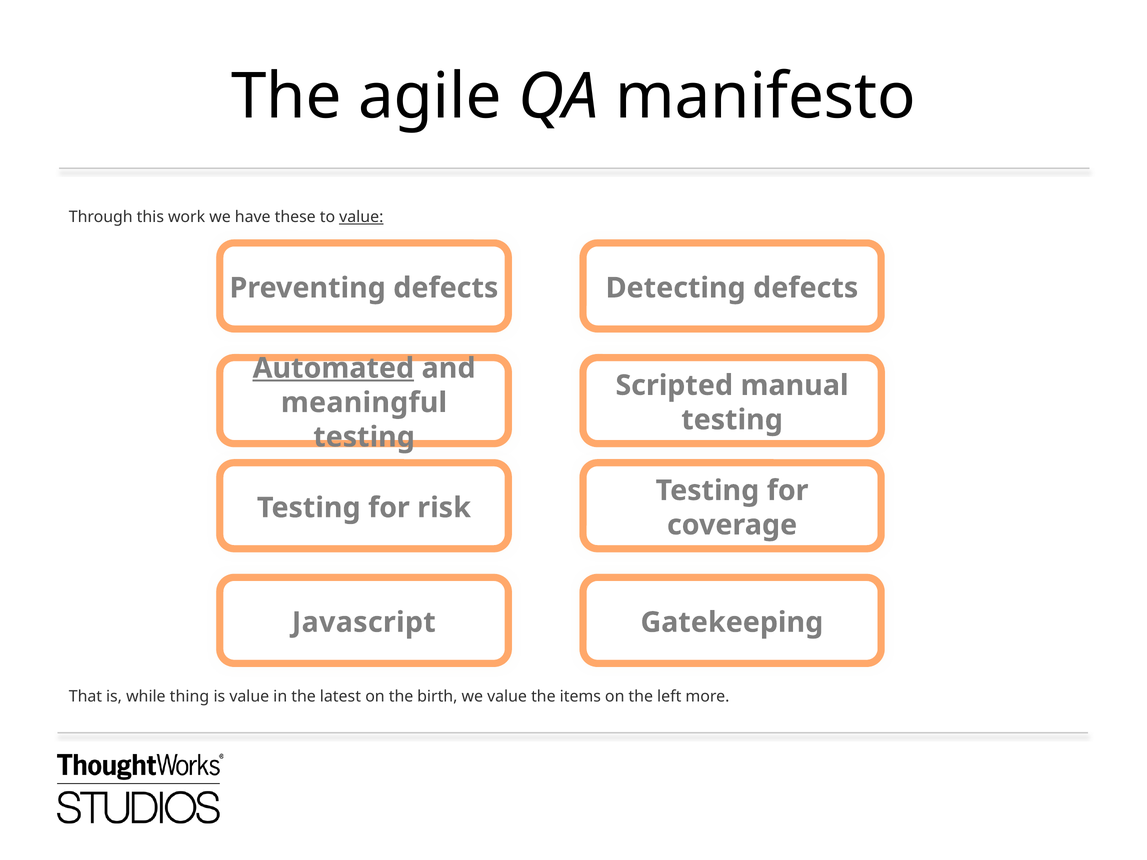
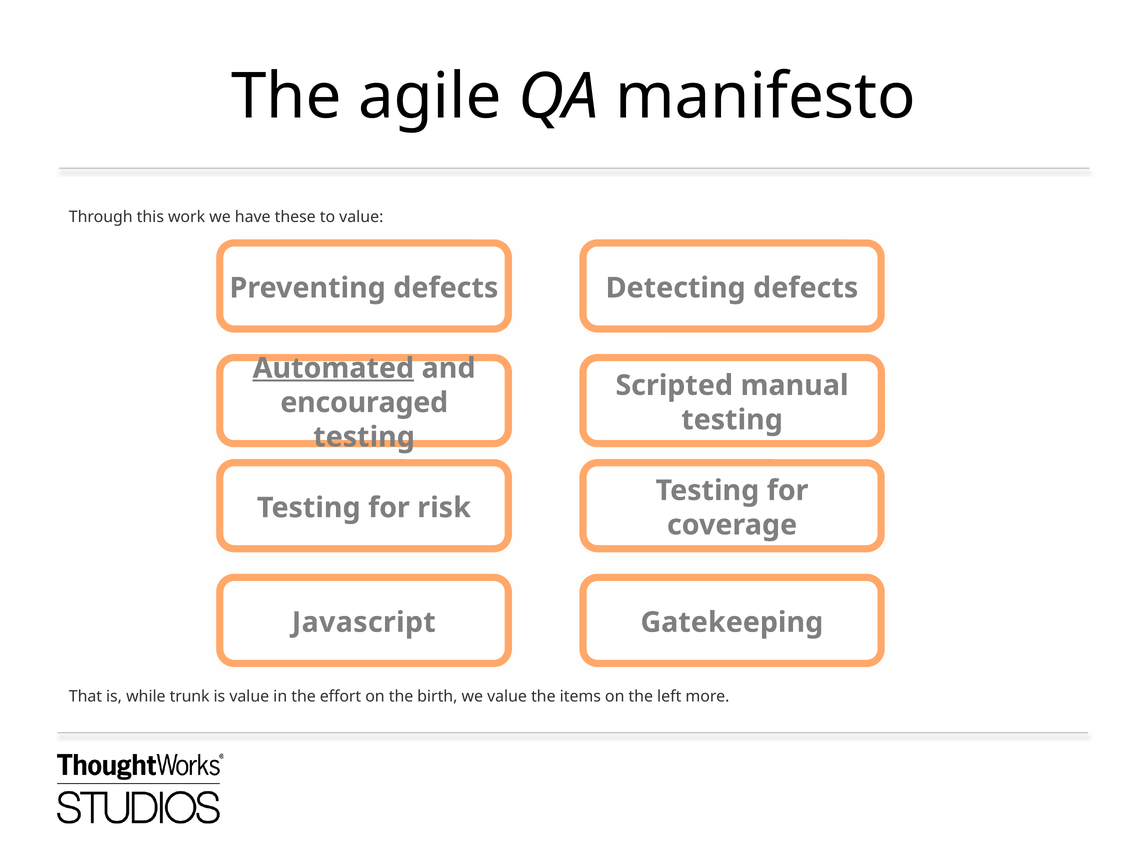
value at (361, 217) underline: present -> none
meaningful: meaningful -> encouraged
thing: thing -> trunk
latest: latest -> effort
